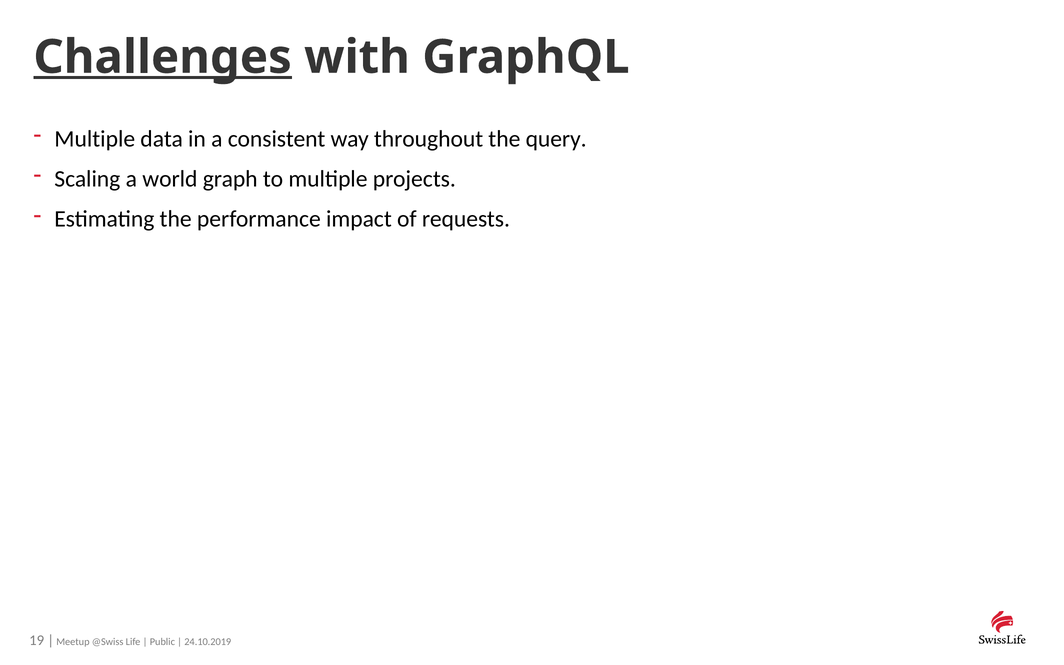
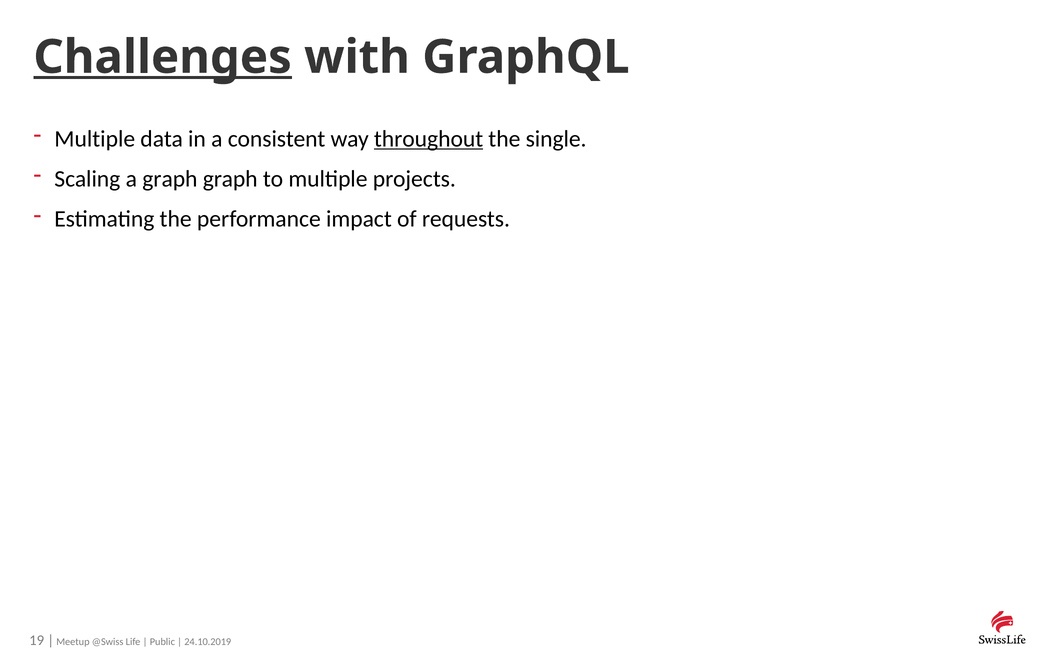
throughout underline: none -> present
query: query -> single
a world: world -> graph
